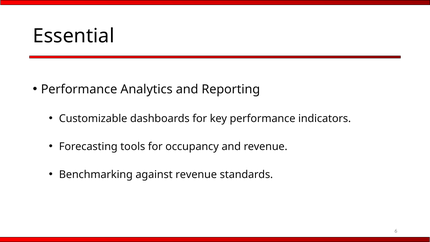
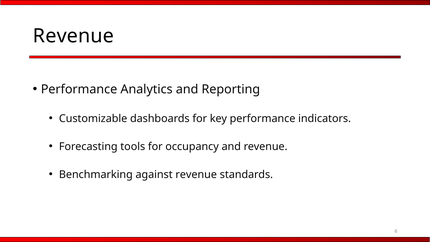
Essential at (74, 36): Essential -> Revenue
